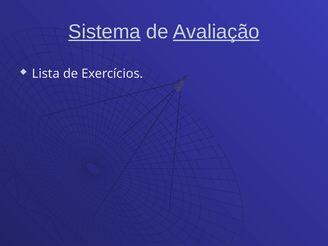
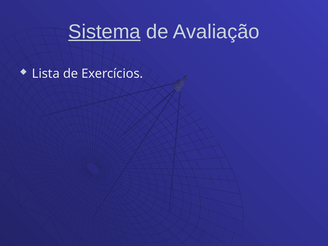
Avaliação underline: present -> none
